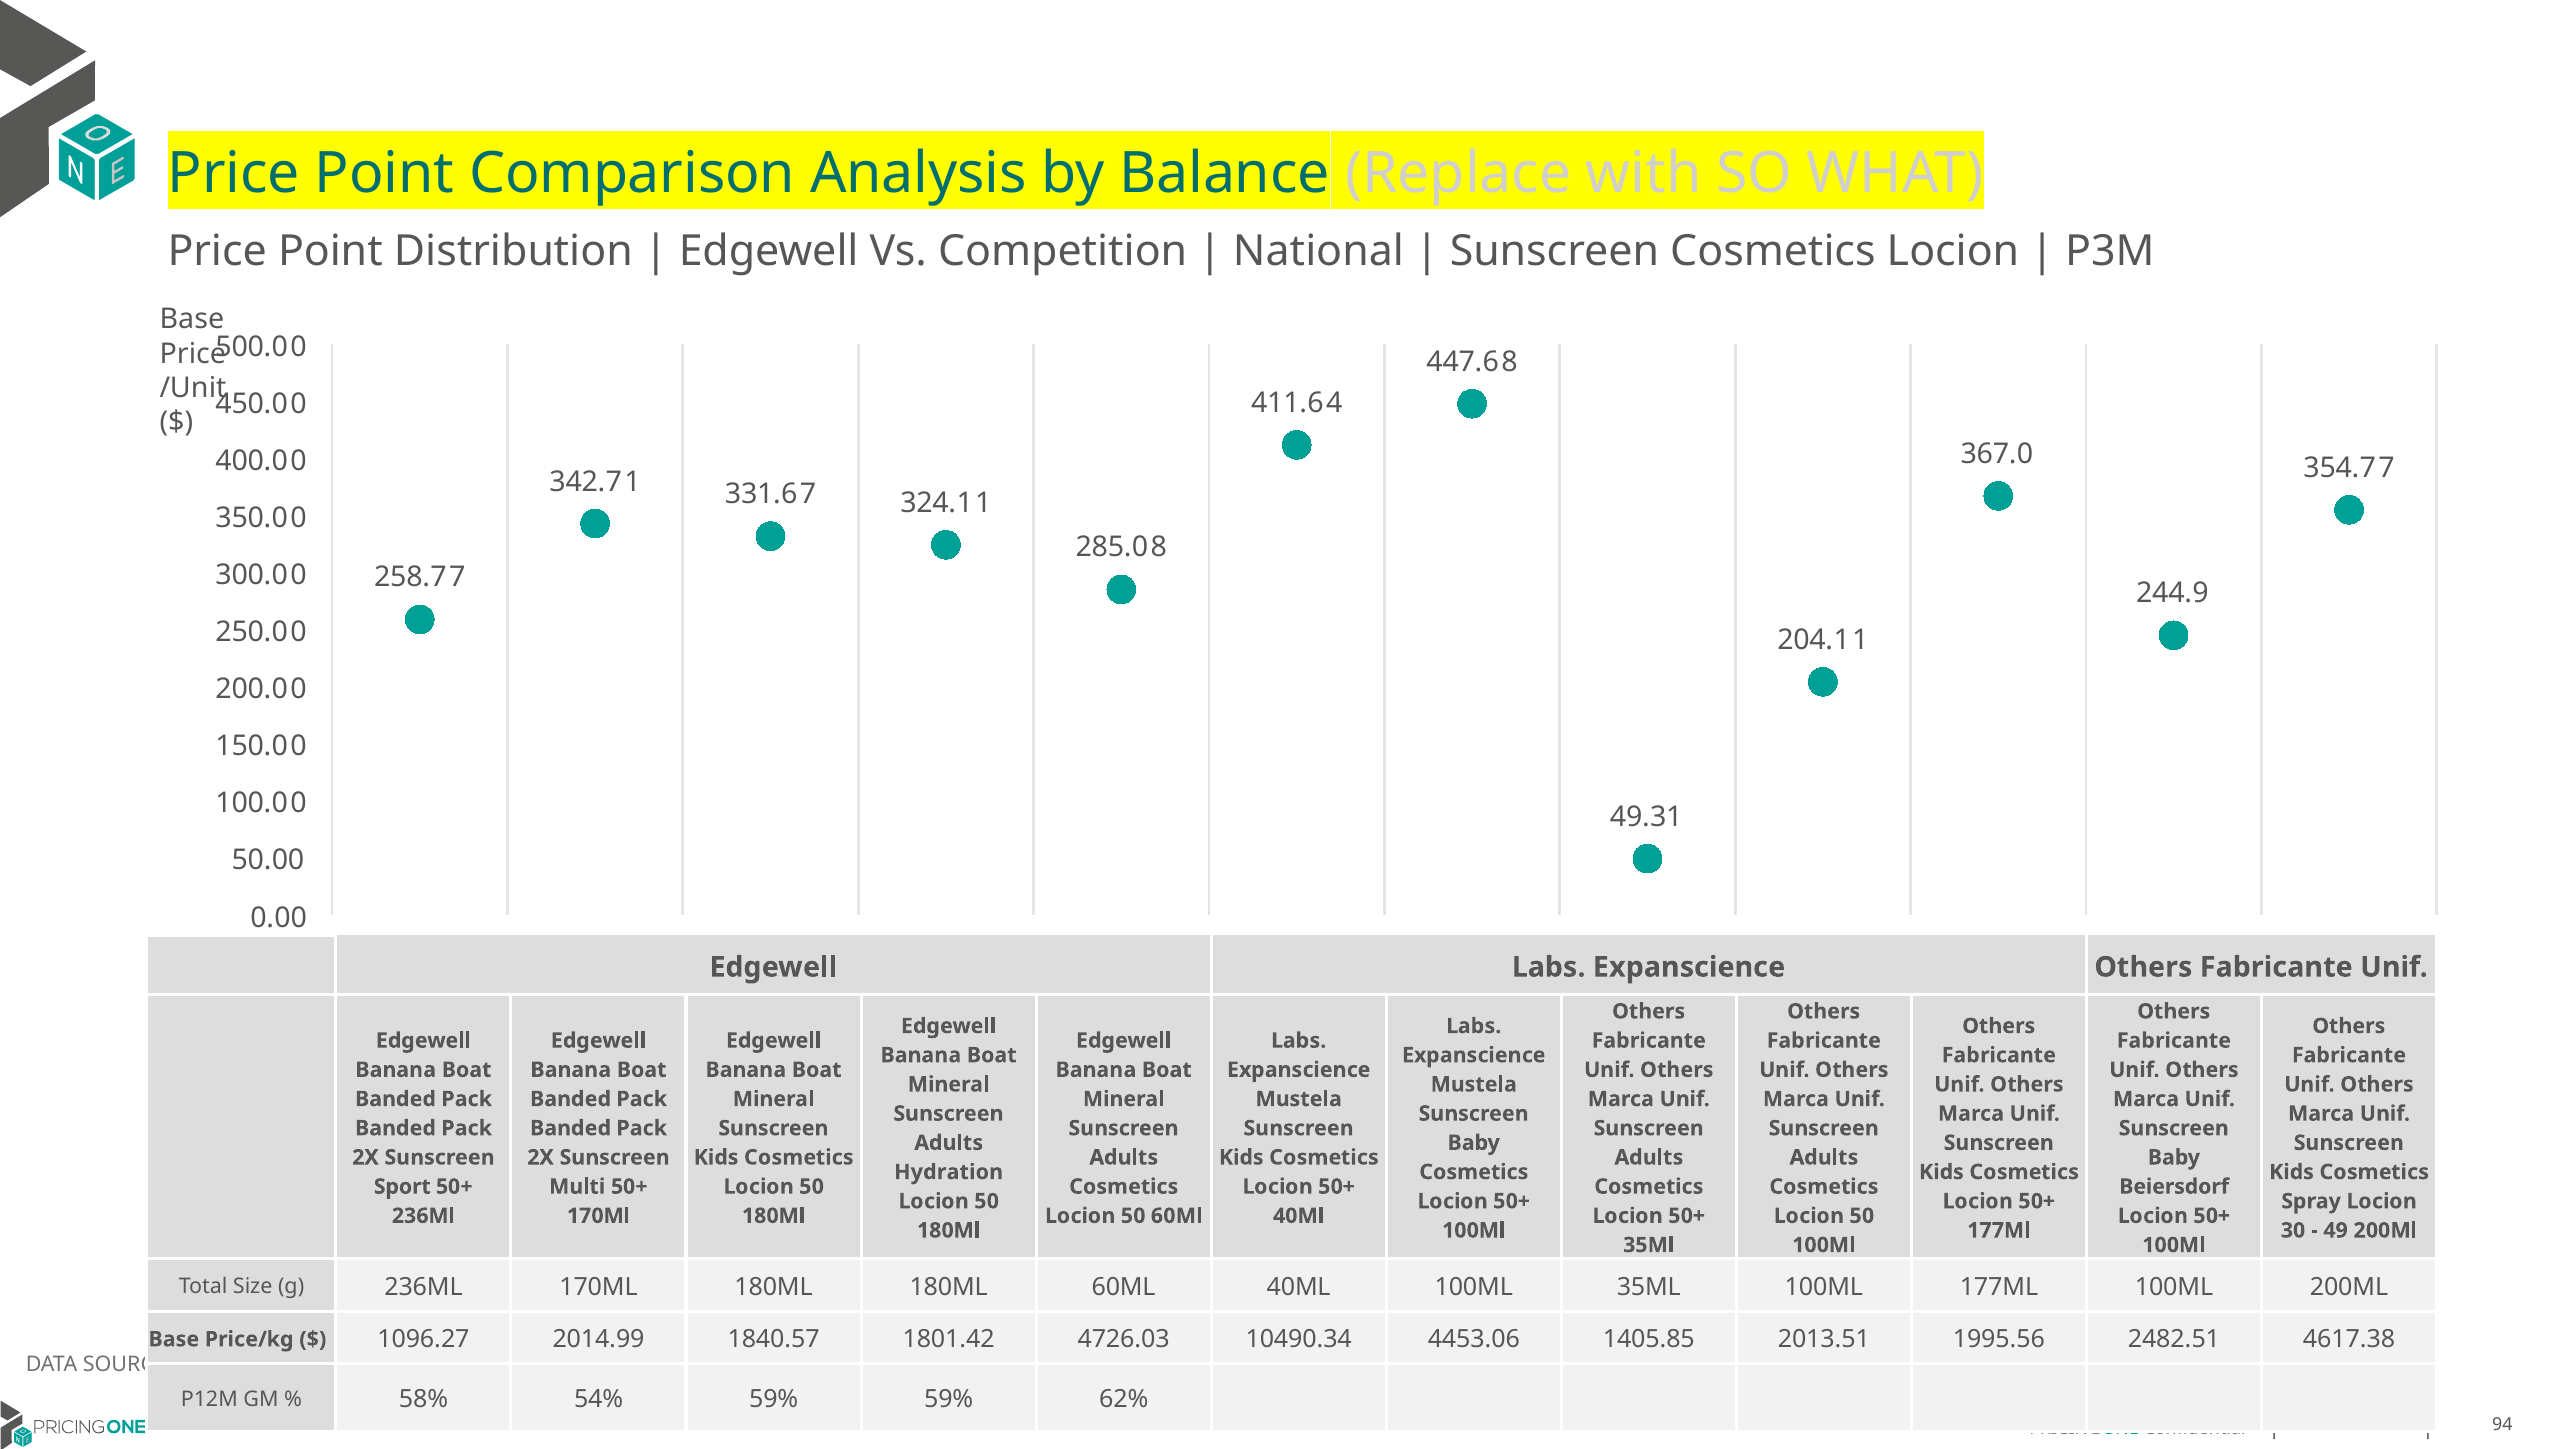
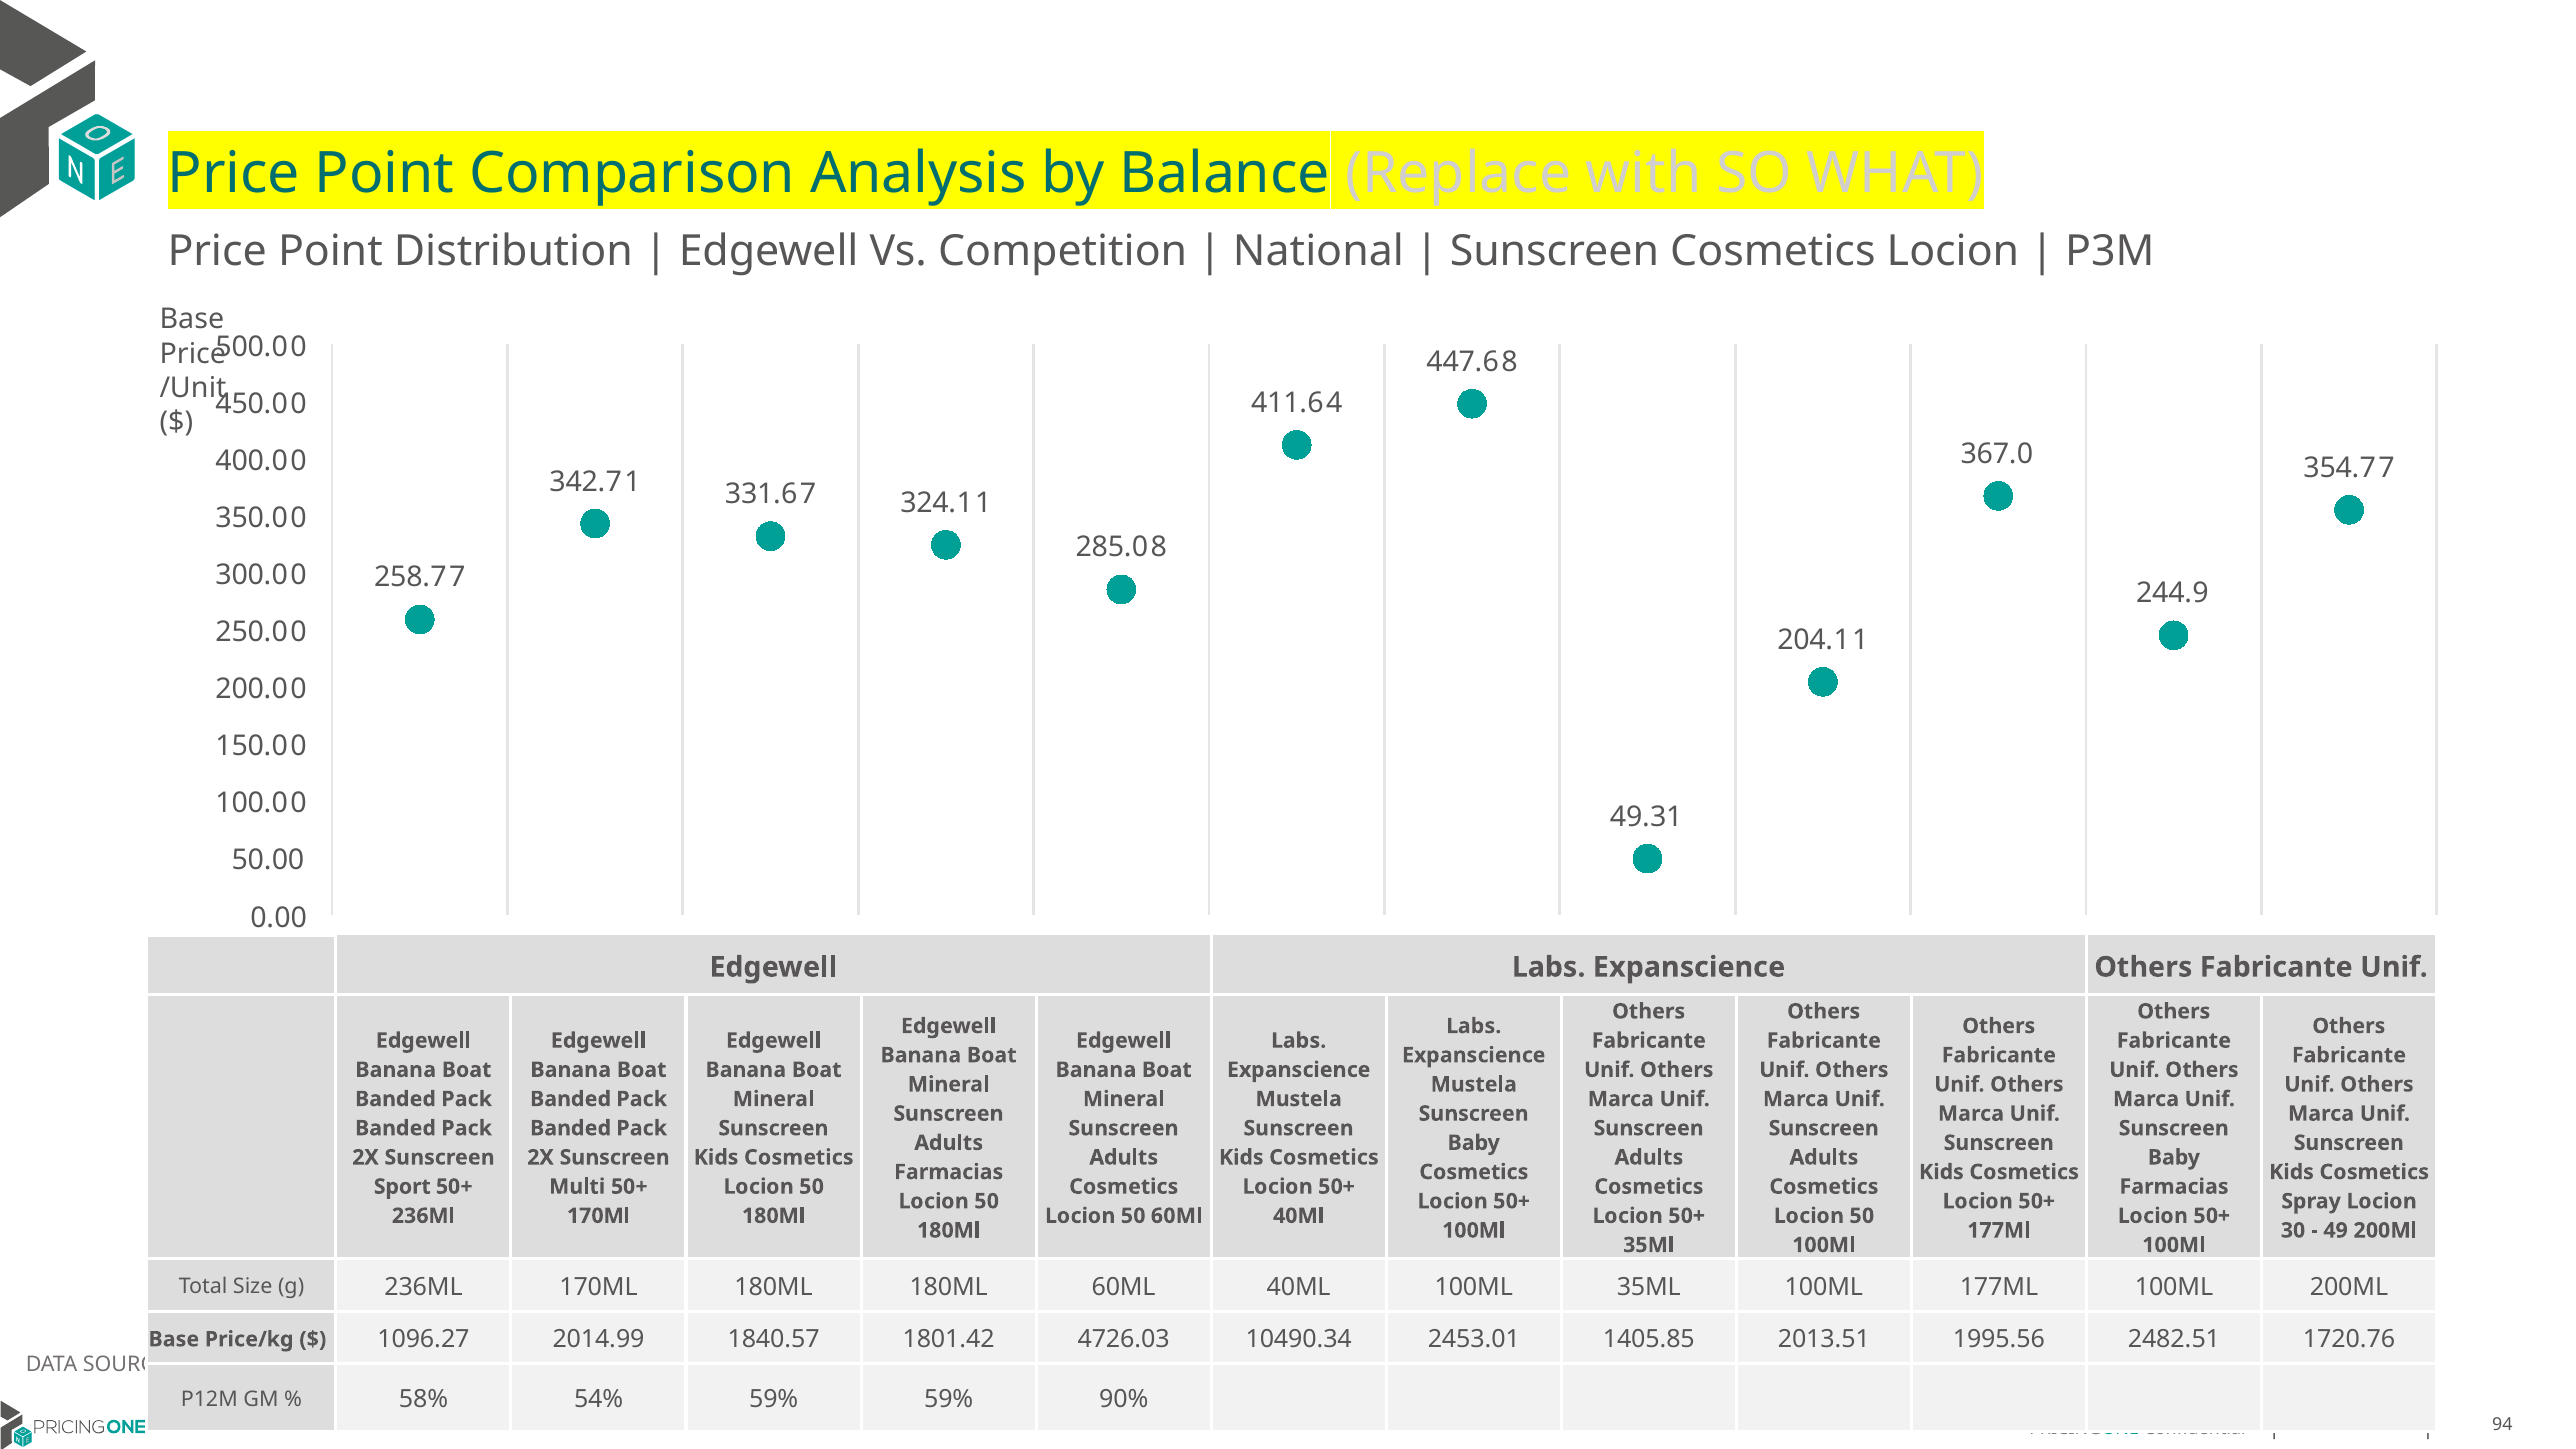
Hydration at (949, 1172): Hydration -> Farmacias
Beiersdorf at (2174, 1187): Beiersdorf -> Farmacias
4453.06: 4453.06 -> 2453.01
4617.38: 4617.38 -> 1720.76
62%: 62% -> 90%
